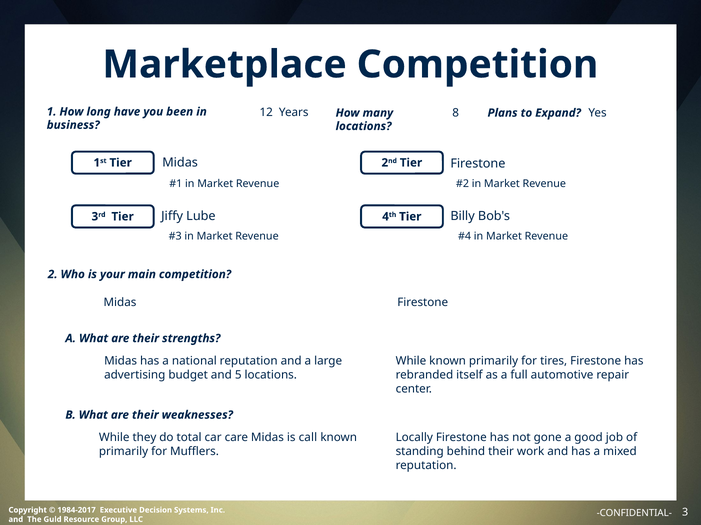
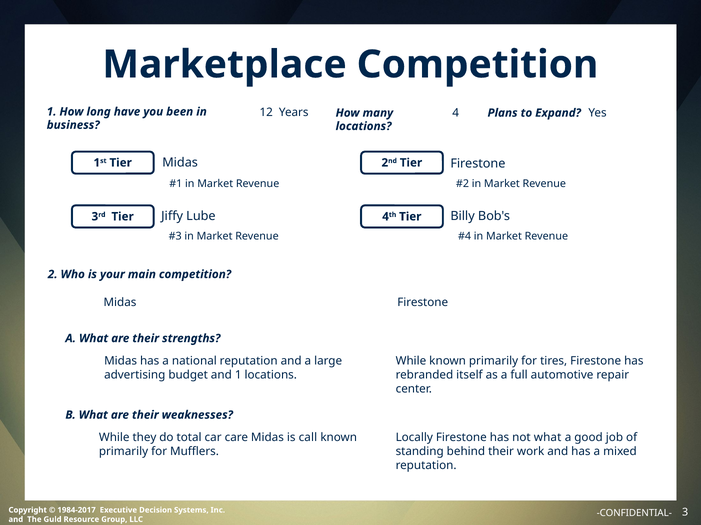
8: 8 -> 4
and 5: 5 -> 1
not gone: gone -> what
